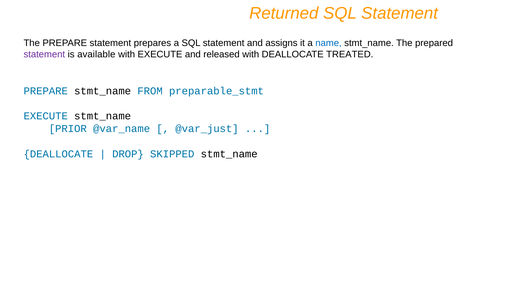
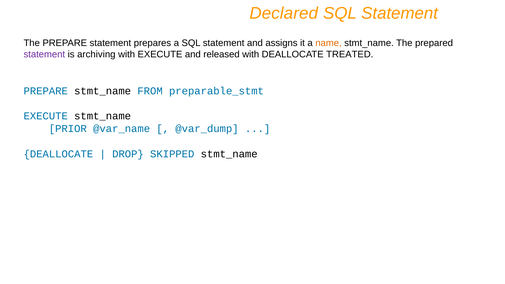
Returned: Returned -> Declared
name colour: blue -> orange
available: available -> archiving
@var_just: @var_just -> @var_dump
